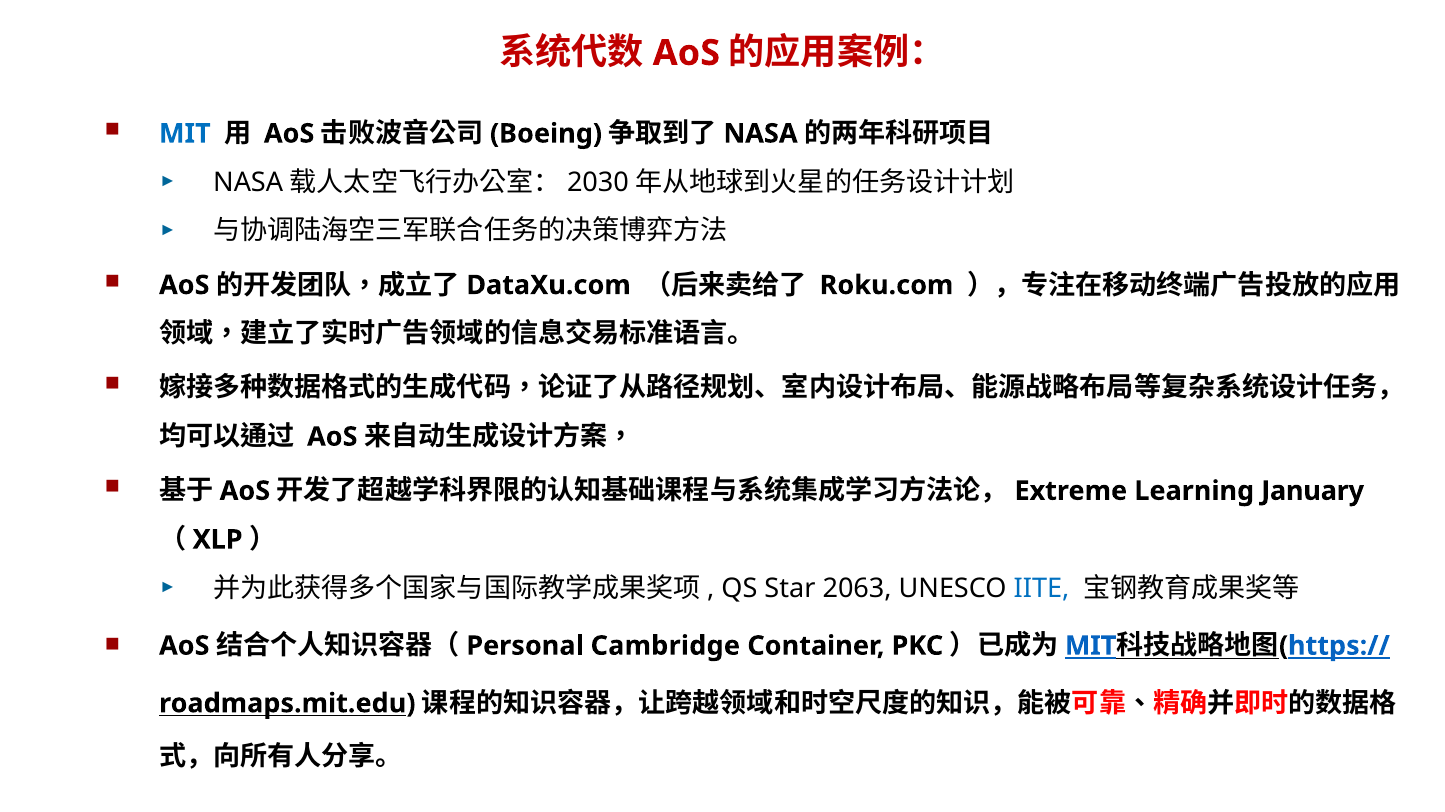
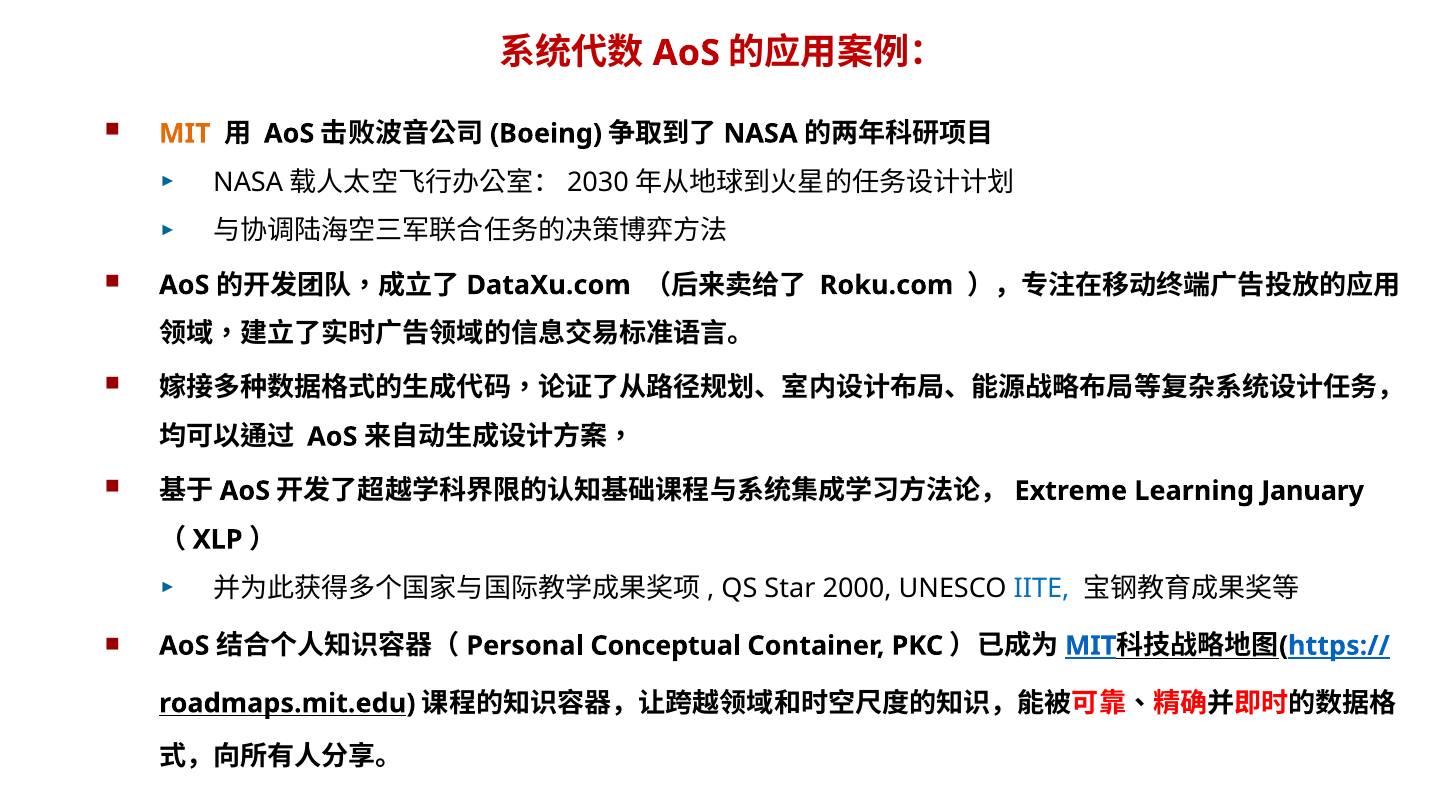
MIT at (185, 134) colour: blue -> orange
2063: 2063 -> 2000
Cambridge: Cambridge -> Conceptual
